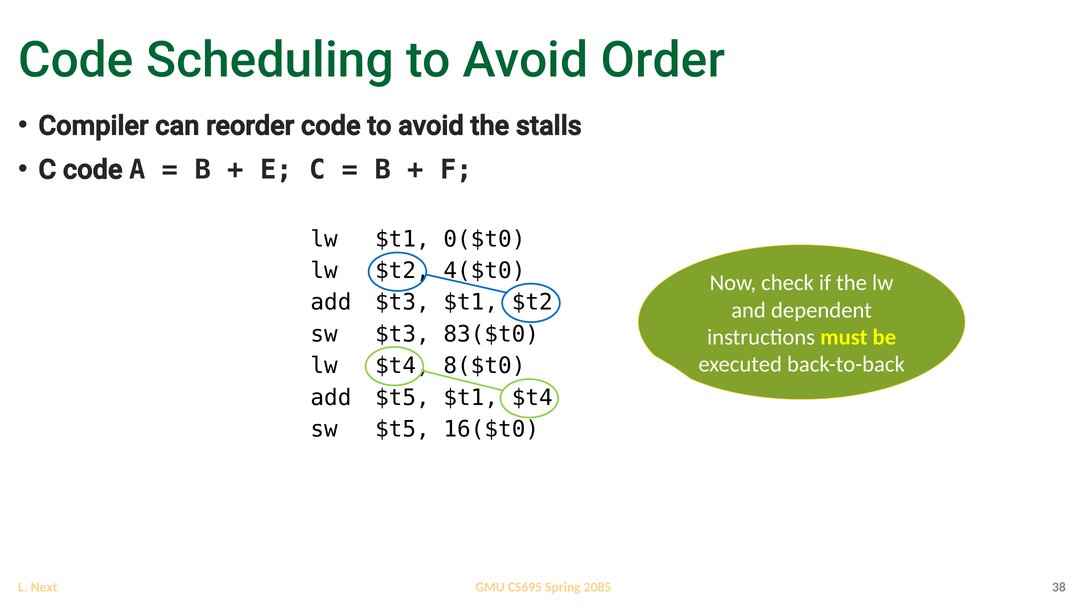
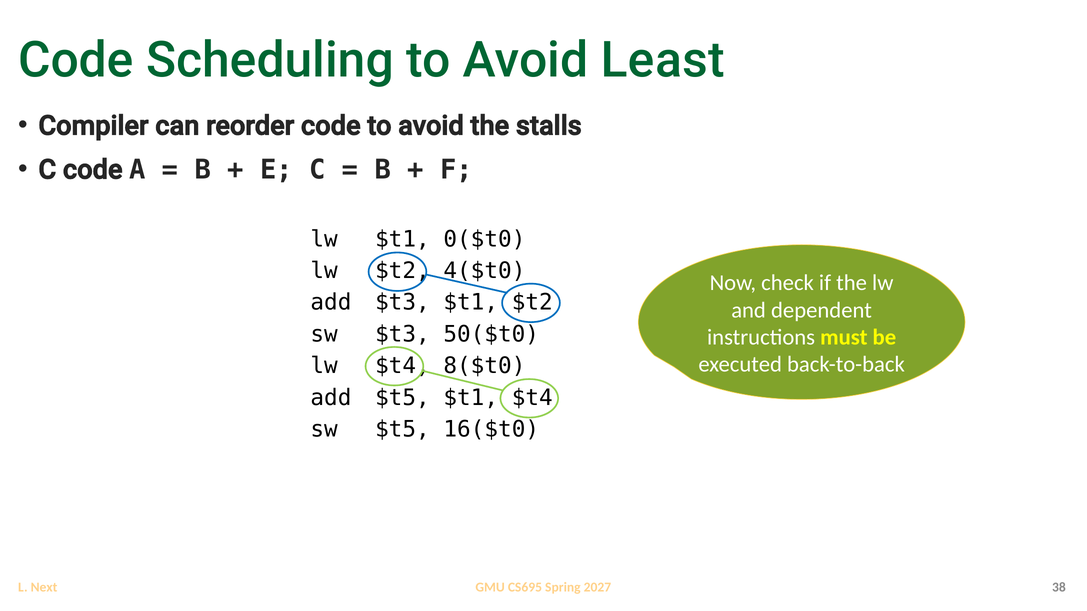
Order: Order -> Least
83($t0: 83($t0 -> 50($t0
2085: 2085 -> 2027
